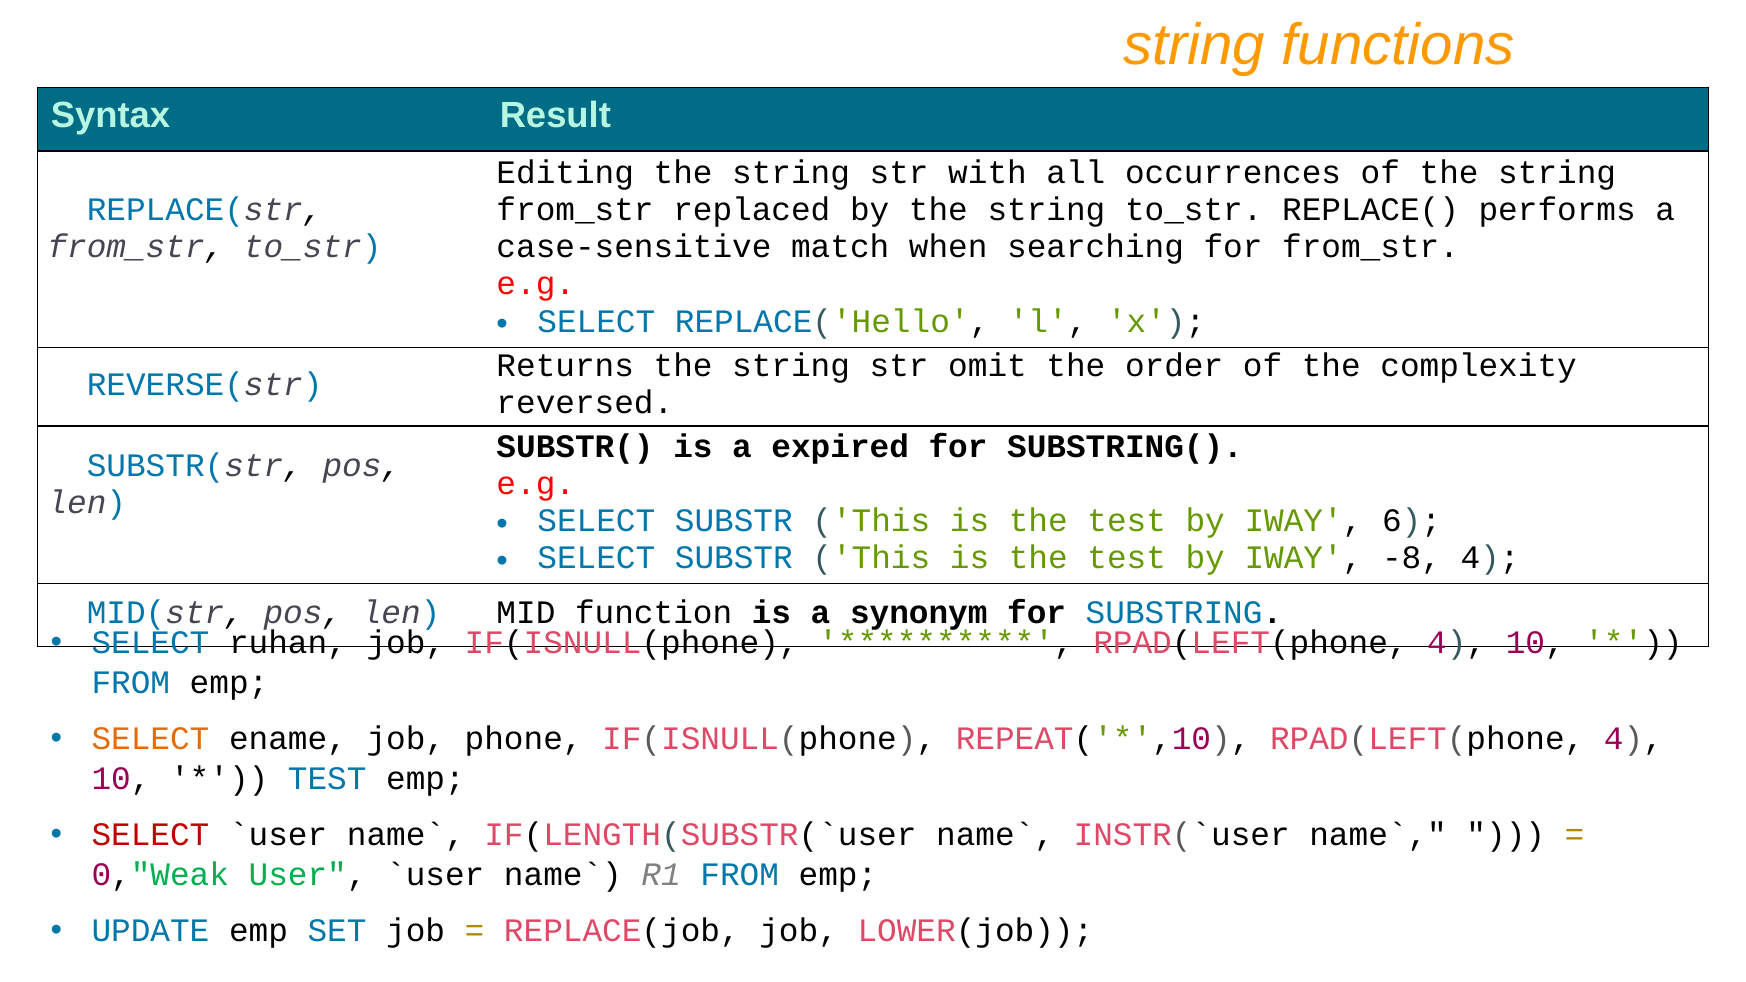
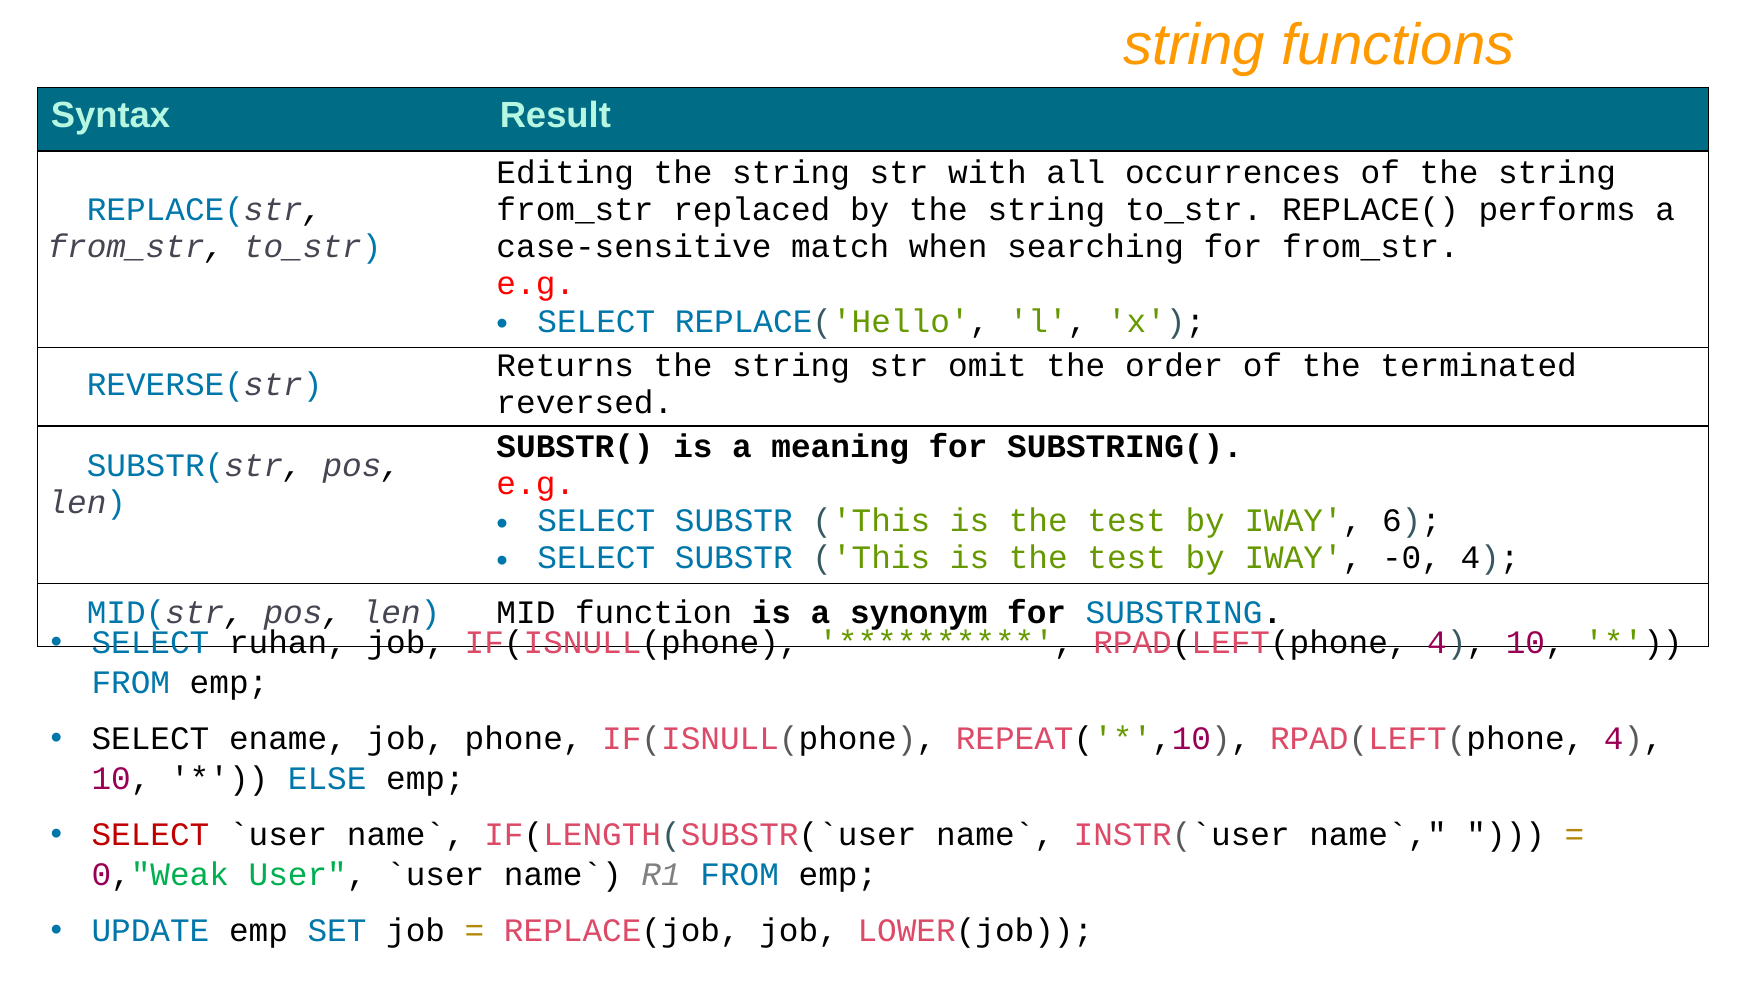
complexity: complexity -> terminated
expired: expired -> meaning
-8: -8 -> -0
SELECT at (150, 739) colour: orange -> black
TEST at (327, 778): TEST -> ELSE
